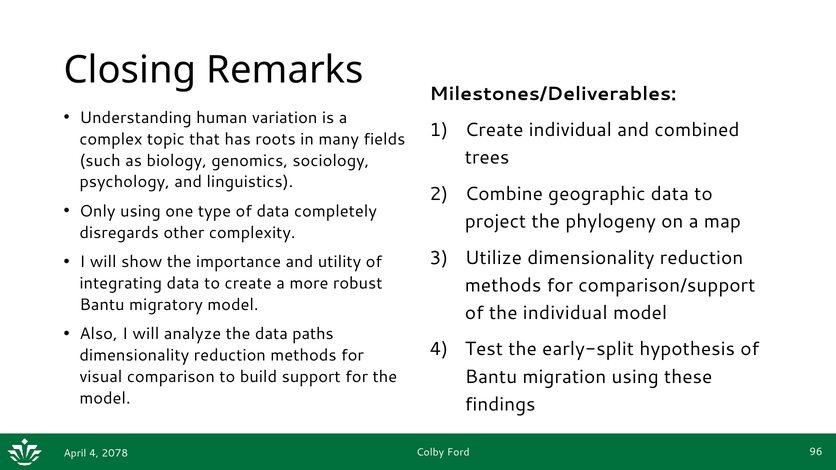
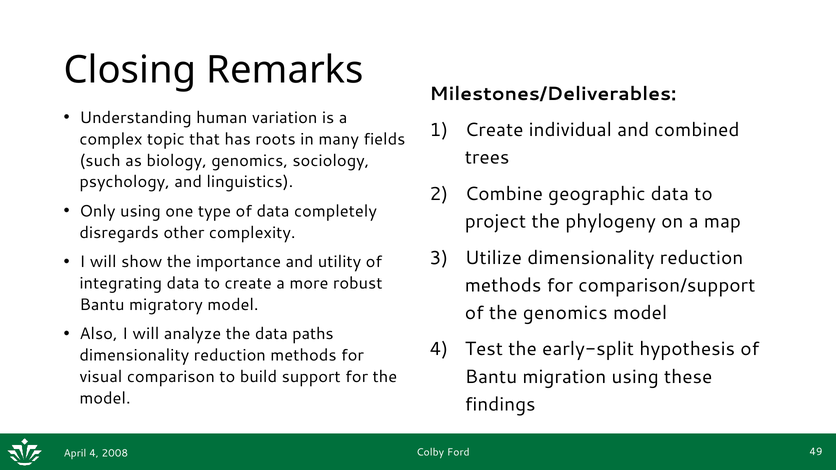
the individual: individual -> genomics
96: 96 -> 49
2078: 2078 -> 2008
